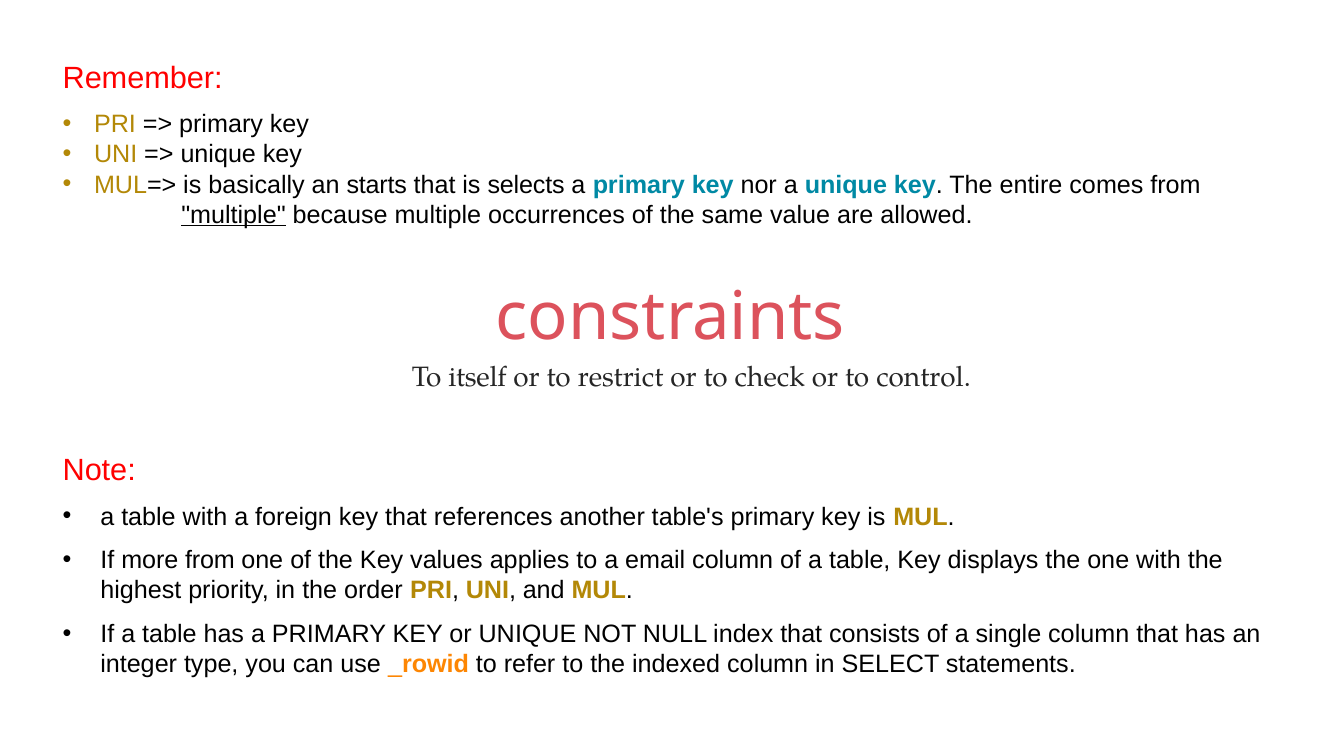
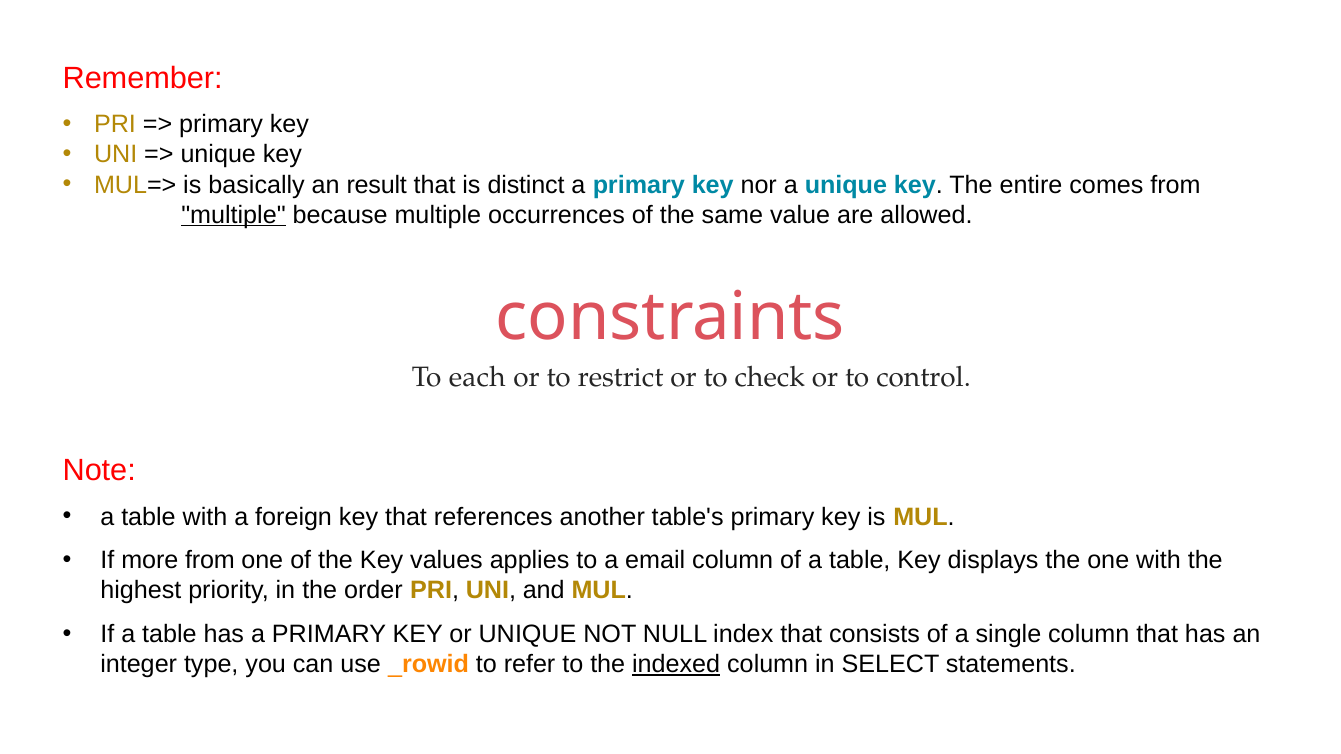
starts: starts -> result
selects: selects -> distinct
itself: itself -> each
indexed underline: none -> present
